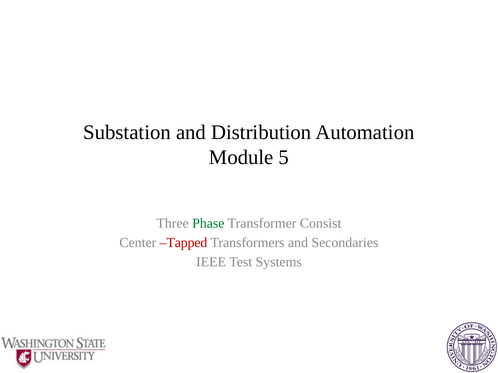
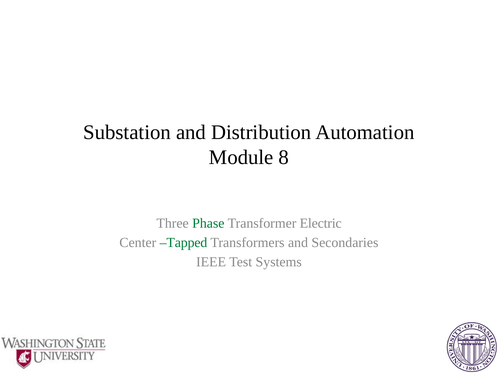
5: 5 -> 8
Consist: Consist -> Electric
Tapped colour: red -> green
